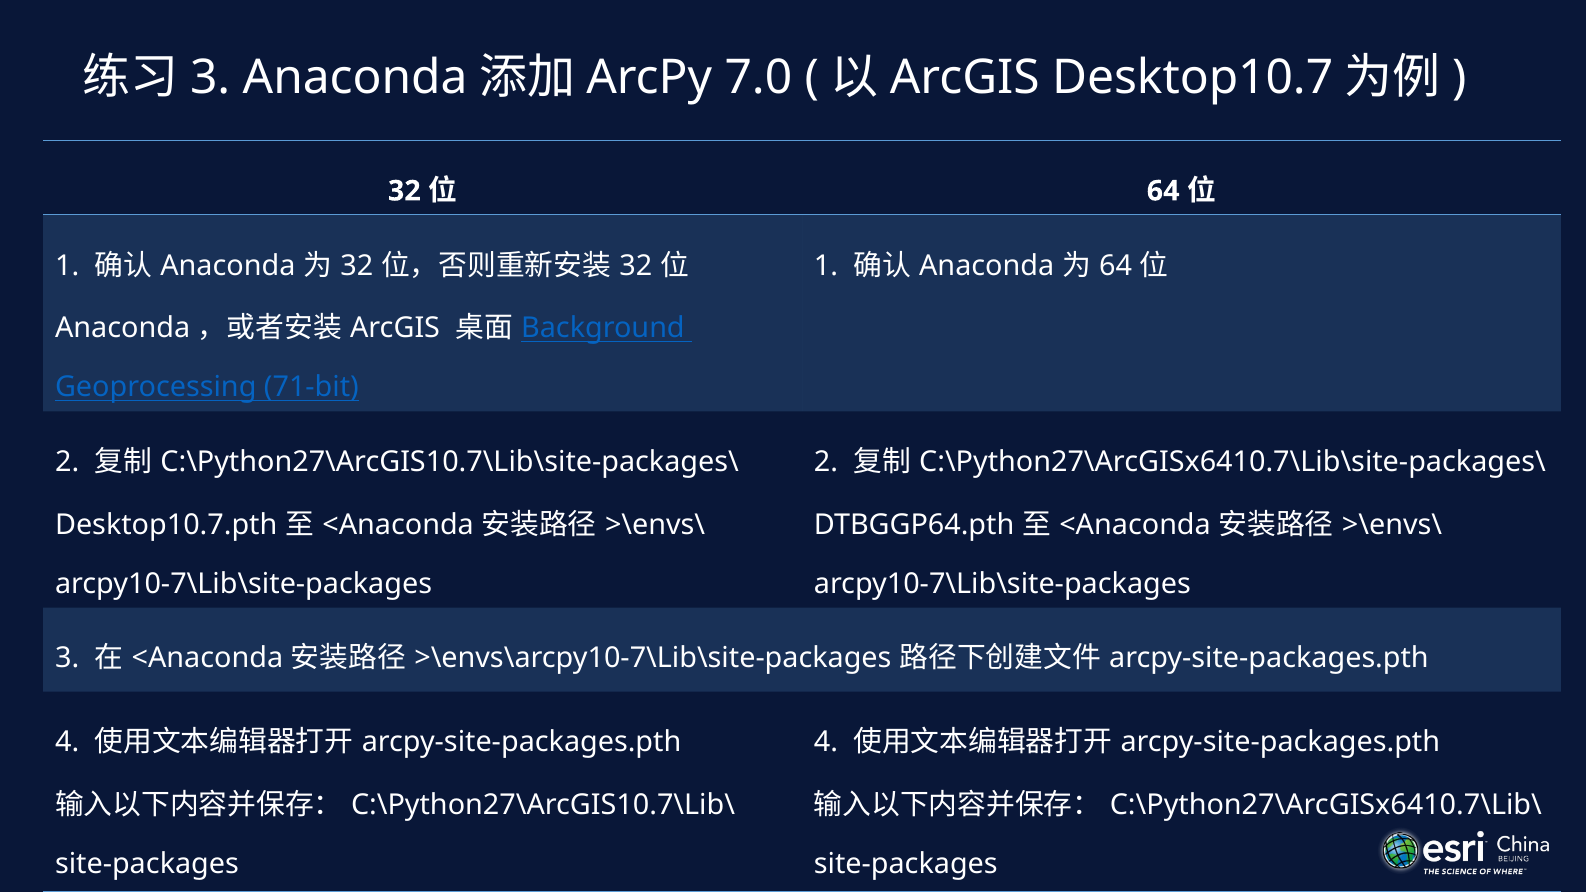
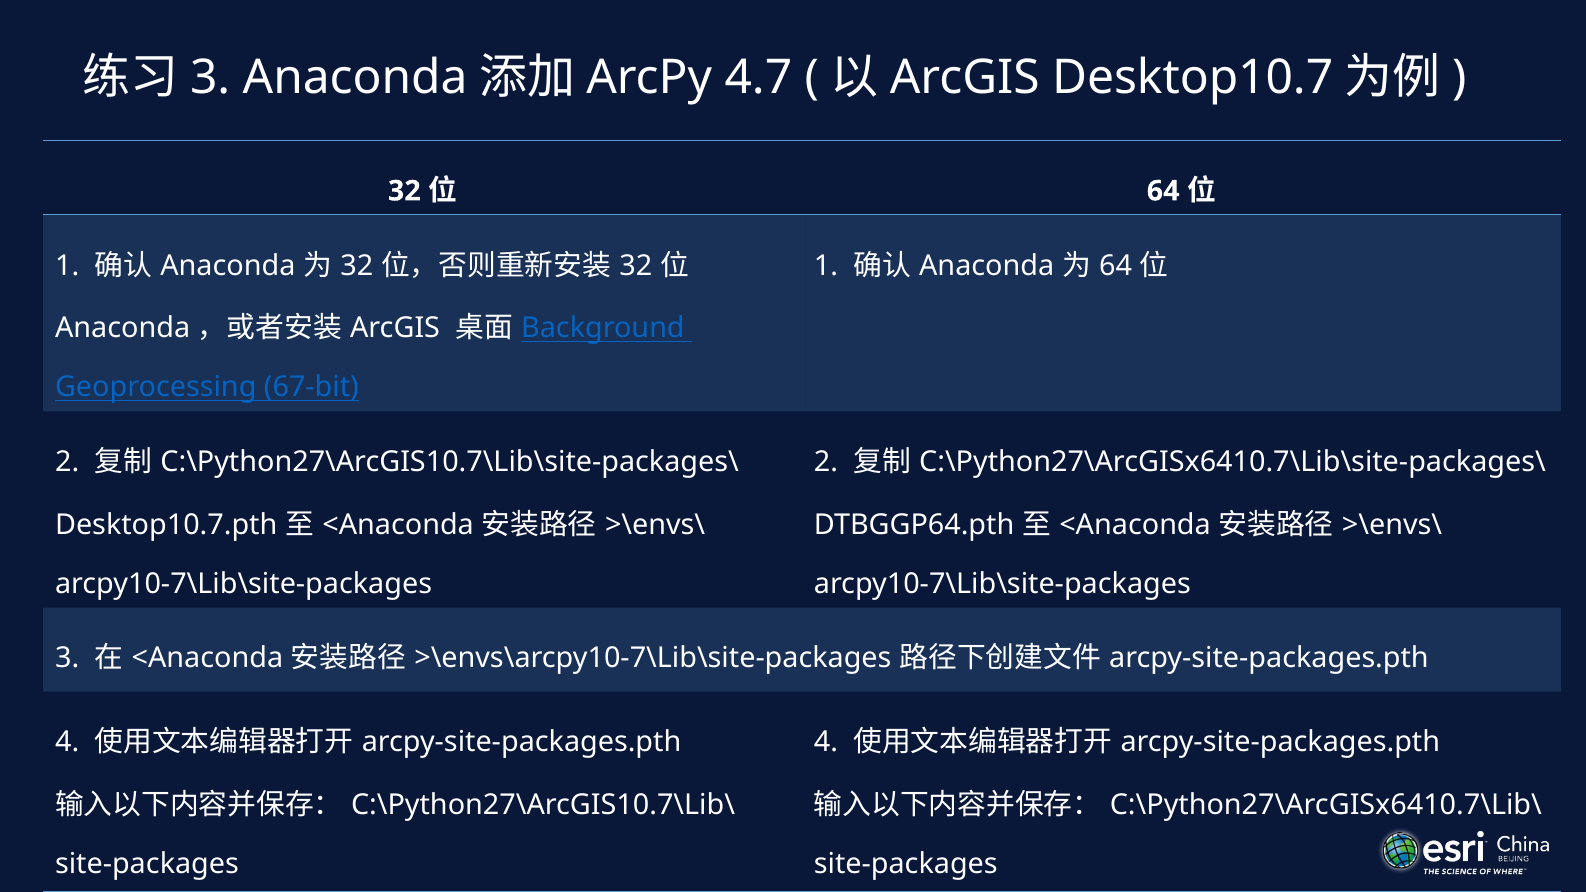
7.0: 7.0 -> 4.7
71-bit: 71-bit -> 67-bit
